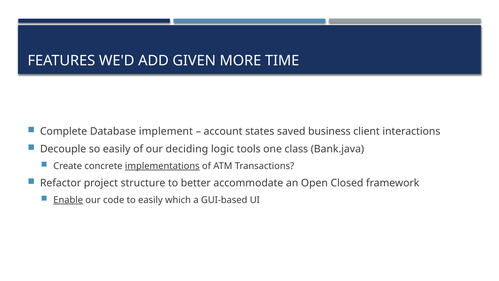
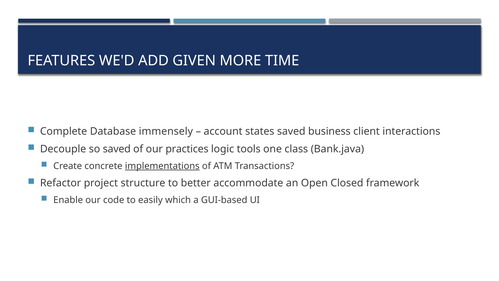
implement: implement -> immensely
so easily: easily -> saved
deciding: deciding -> practices
Enable underline: present -> none
